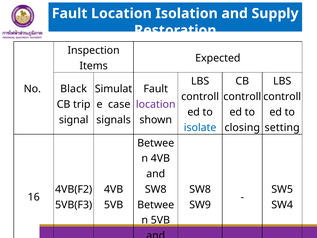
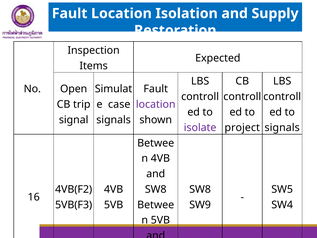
Black: Black -> Open
isolate colour: blue -> purple
closing: closing -> project
setting at (282, 127): setting -> signals
